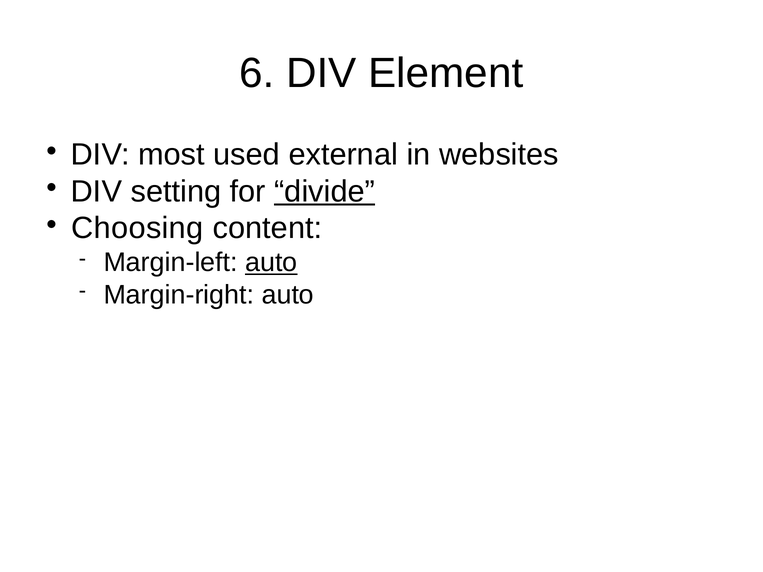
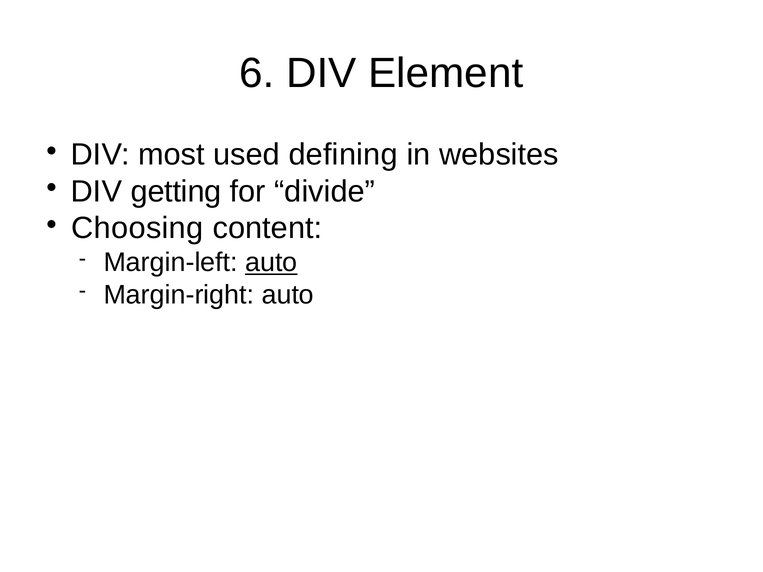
external: external -> defining
setting: setting -> getting
divide underline: present -> none
